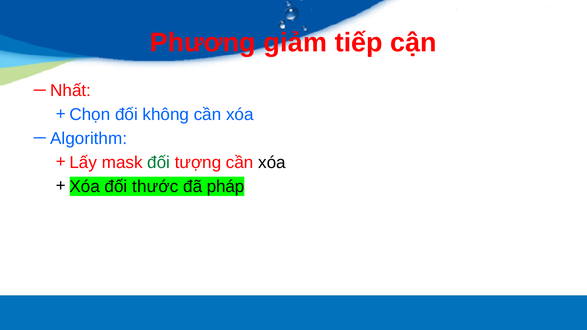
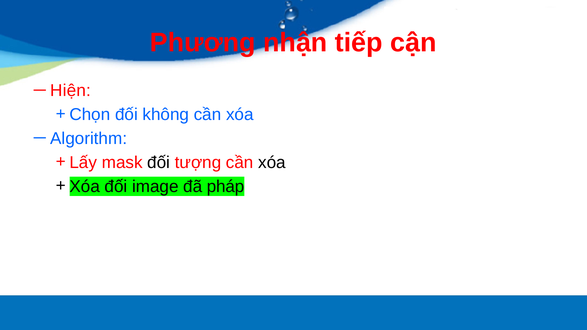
giảm: giảm -> nhận
Nhất: Nhất -> Hiện
đối at (159, 163) colour: green -> black
thước: thước -> image
